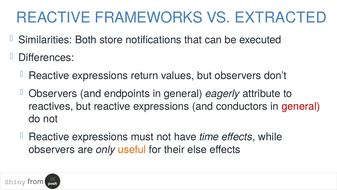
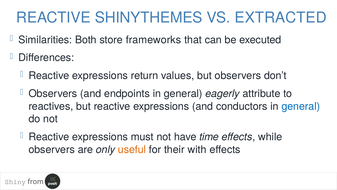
FRAMEWORKS: FRAMEWORKS -> SHINYTHEMES
notifications: notifications -> frameworks
general at (301, 106) colour: red -> blue
else: else -> with
